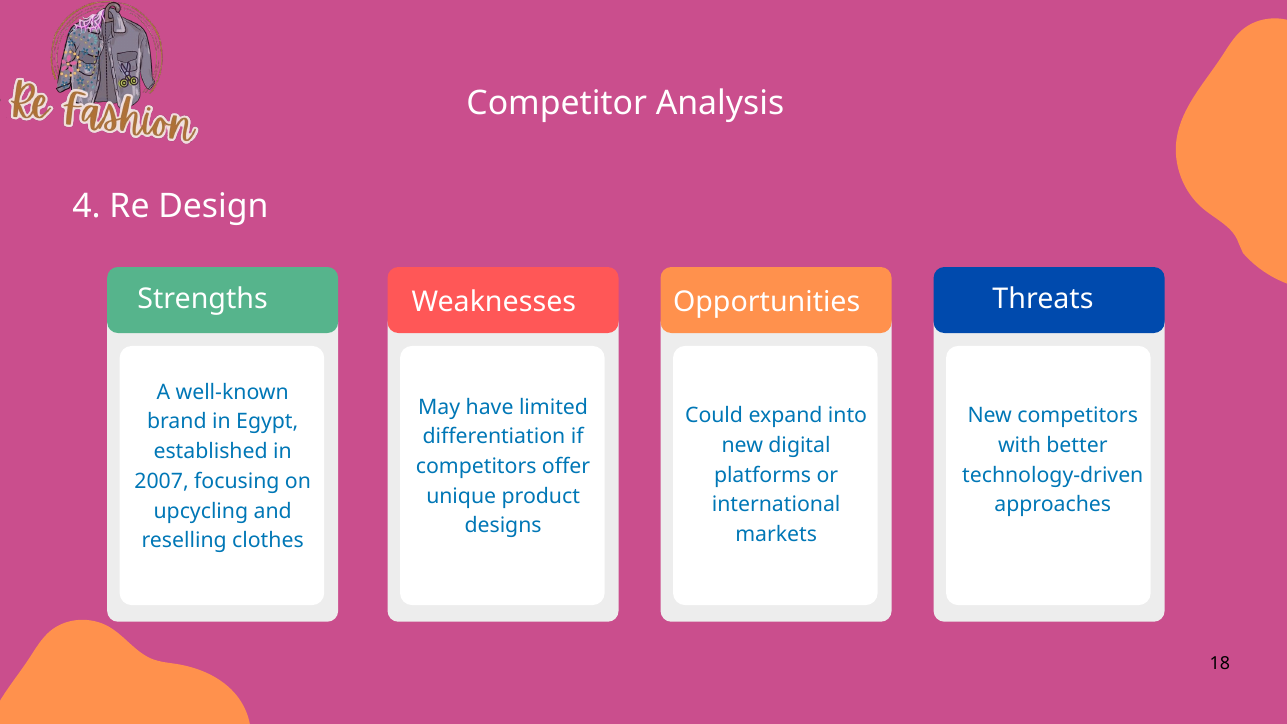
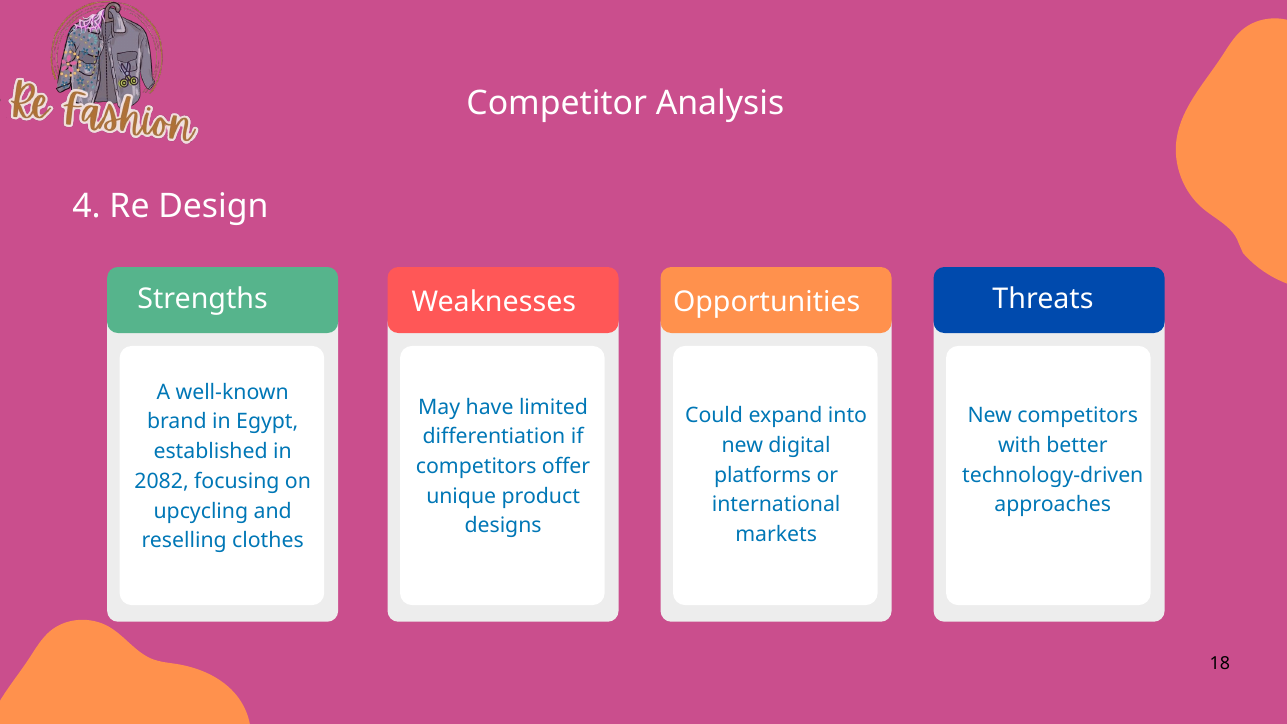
2007: 2007 -> 2082
